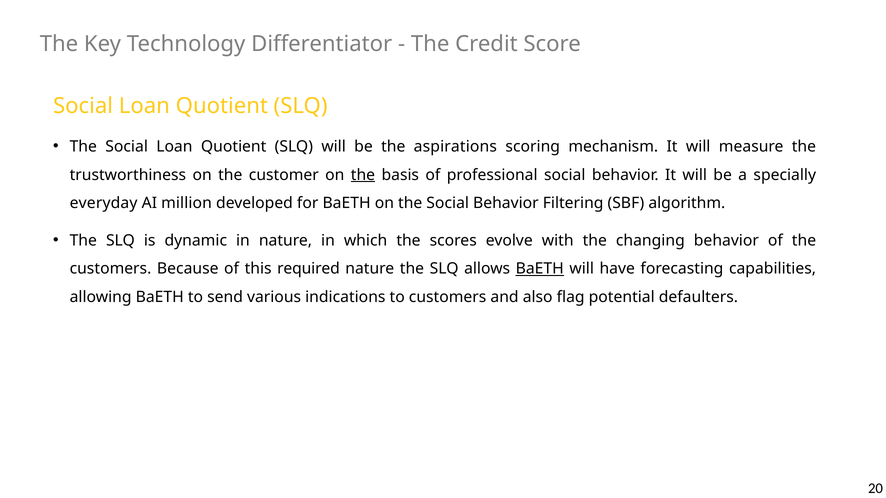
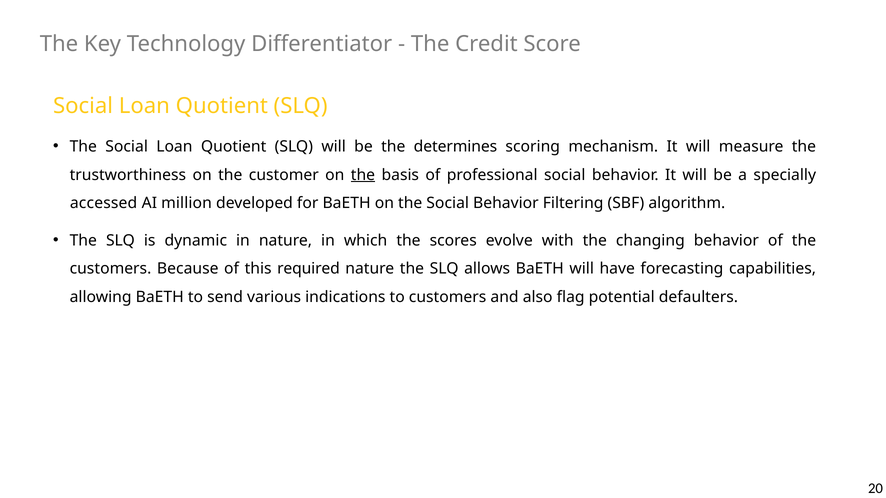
aspirations: aspirations -> determines
everyday: everyday -> accessed
BaETH at (540, 269) underline: present -> none
